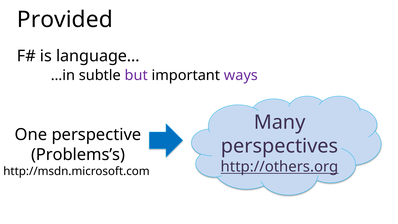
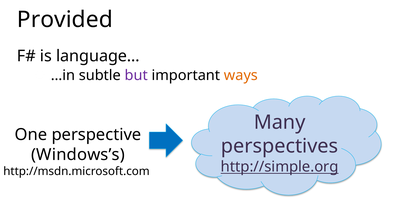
ways colour: purple -> orange
Problems’s: Problems’s -> Windows’s
http://others.org: http://others.org -> http://simple.org
